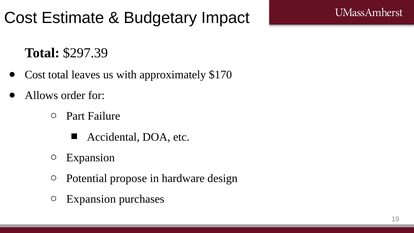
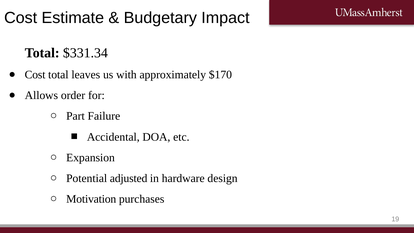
$297.39: $297.39 -> $331.34
propose: propose -> adjusted
Expansion at (91, 199): Expansion -> Motivation
